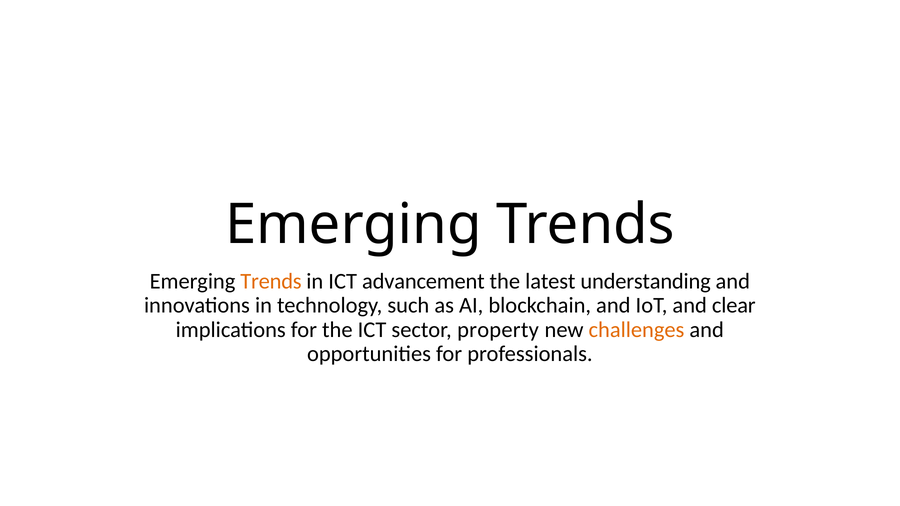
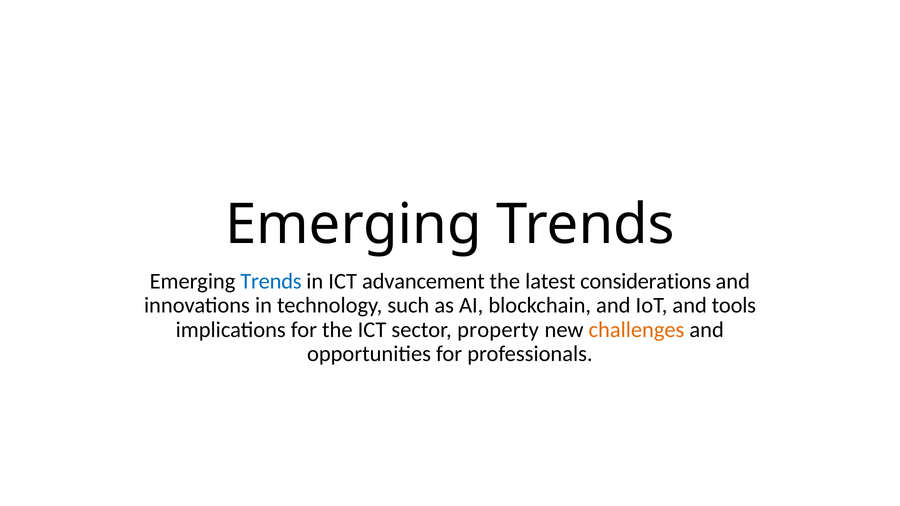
Trends at (271, 281) colour: orange -> blue
understanding: understanding -> considerations
clear: clear -> tools
